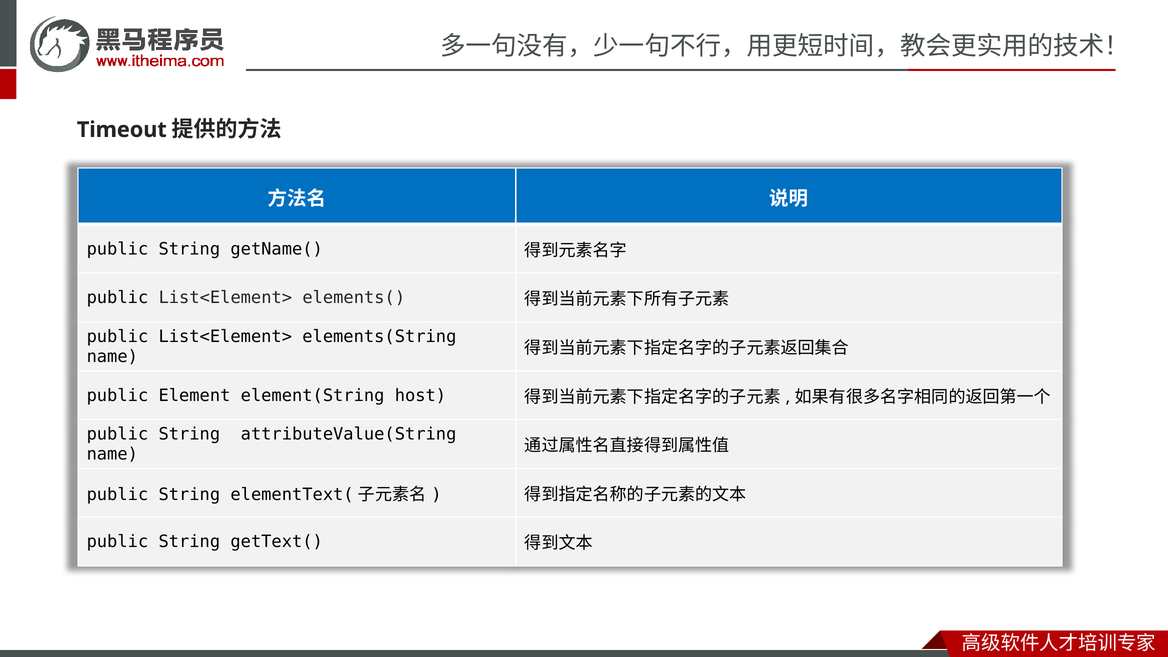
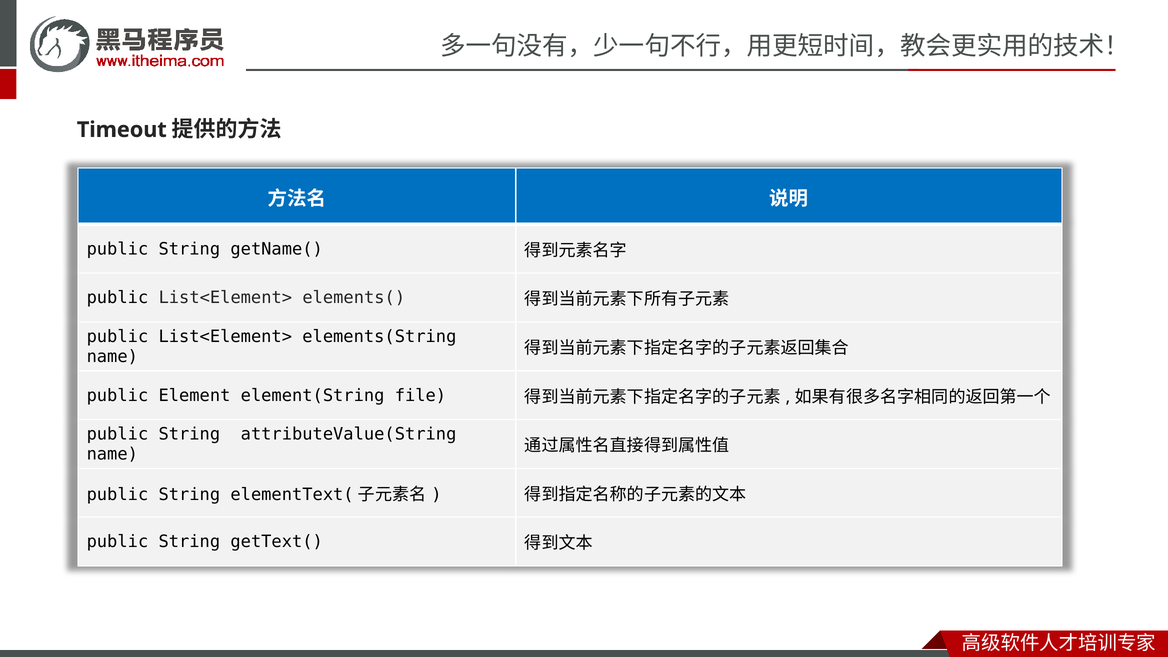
host: host -> file
